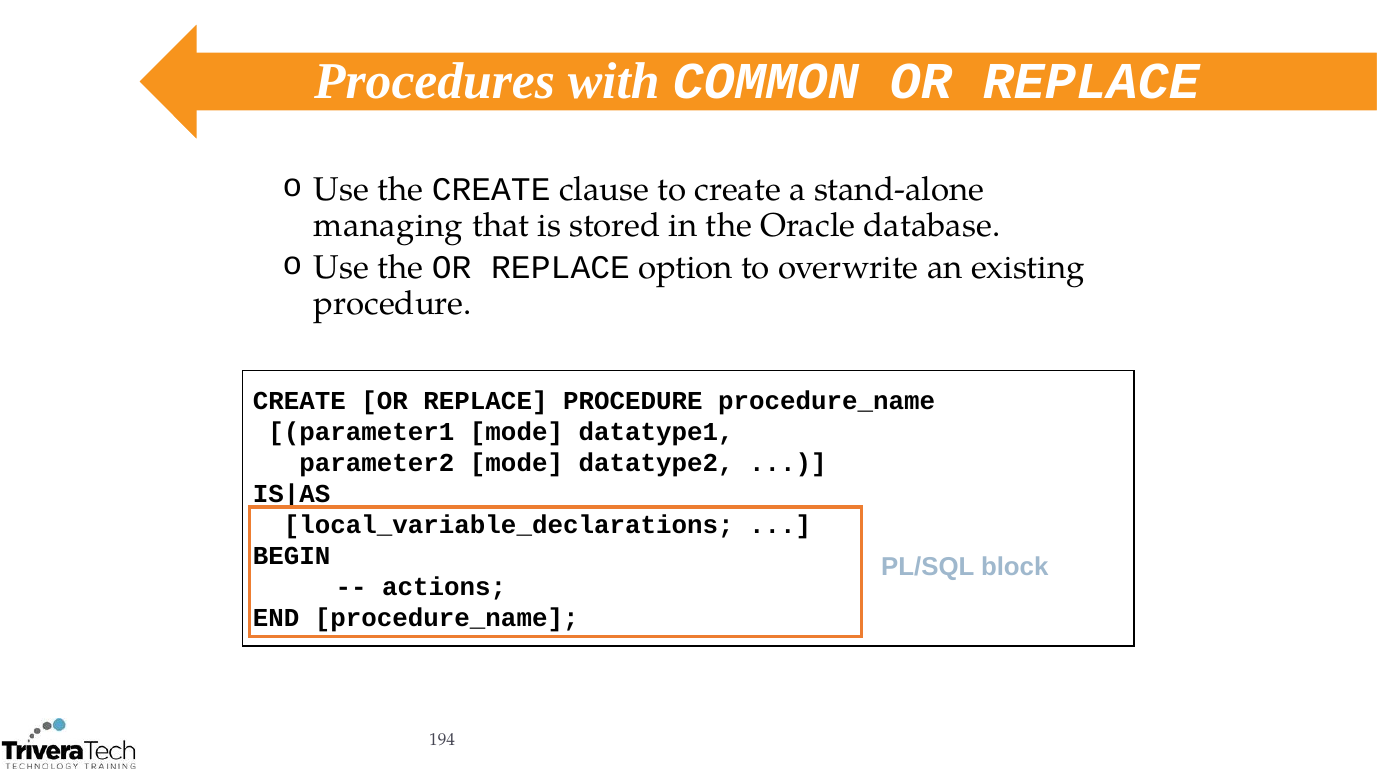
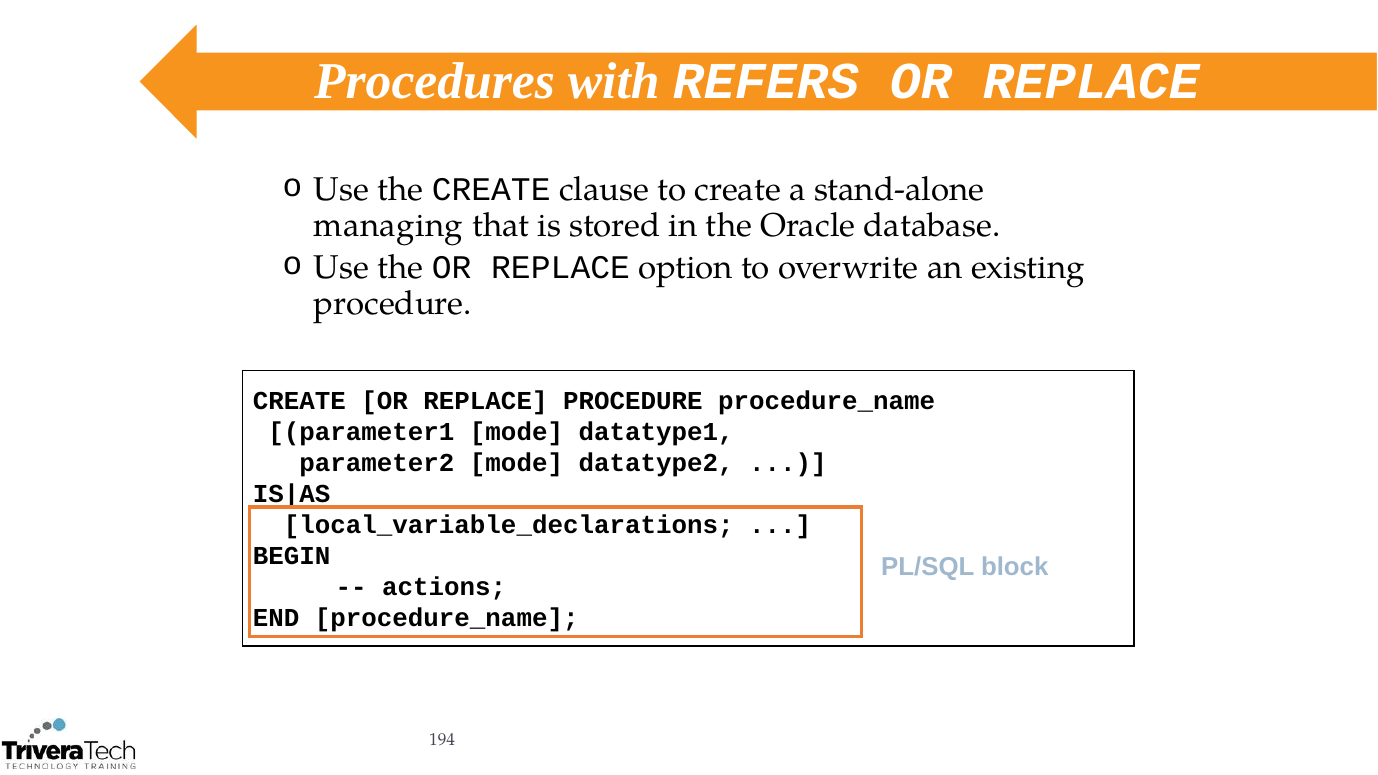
COMMON: COMMON -> REFERS
